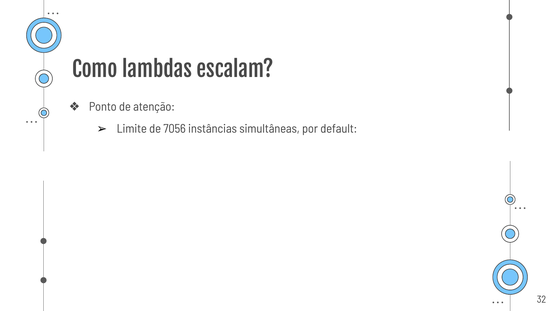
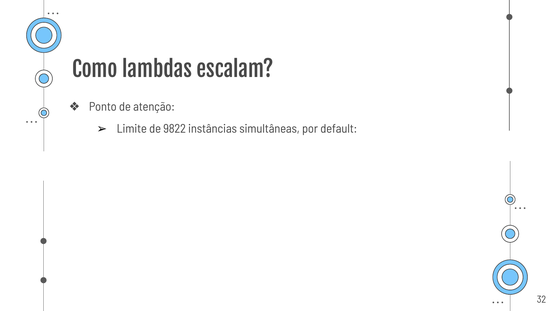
7056: 7056 -> 9822
